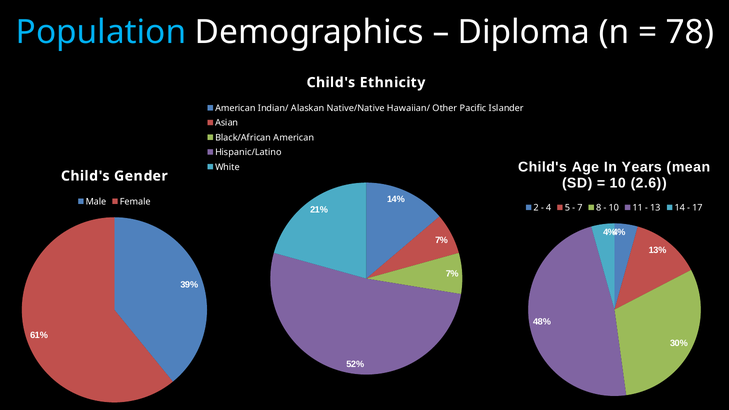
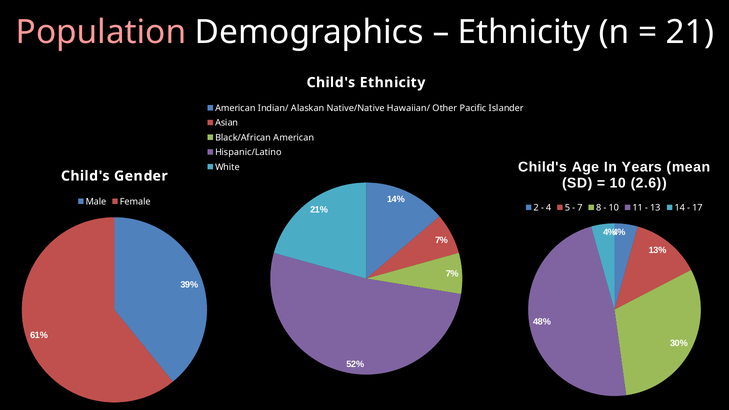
Population colour: light blue -> pink
Diploma at (524, 32): Diploma -> Ethnicity
78: 78 -> 21
